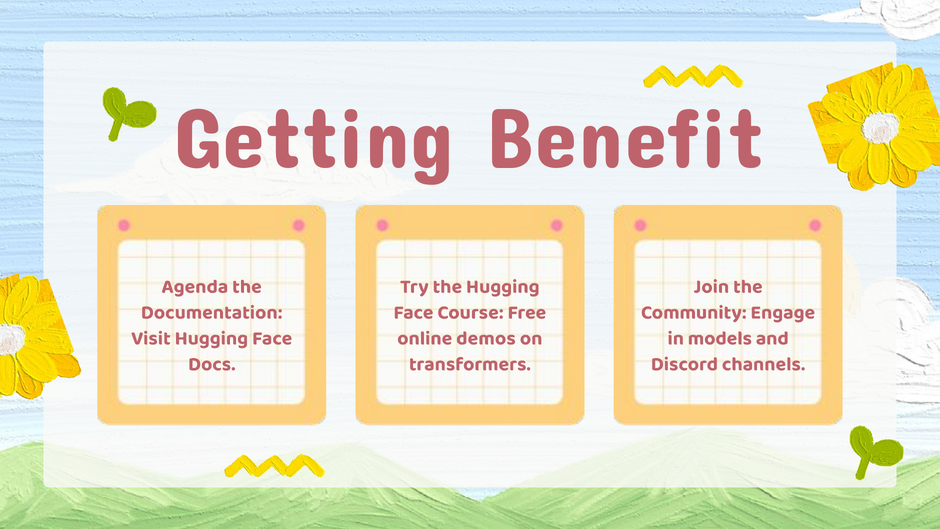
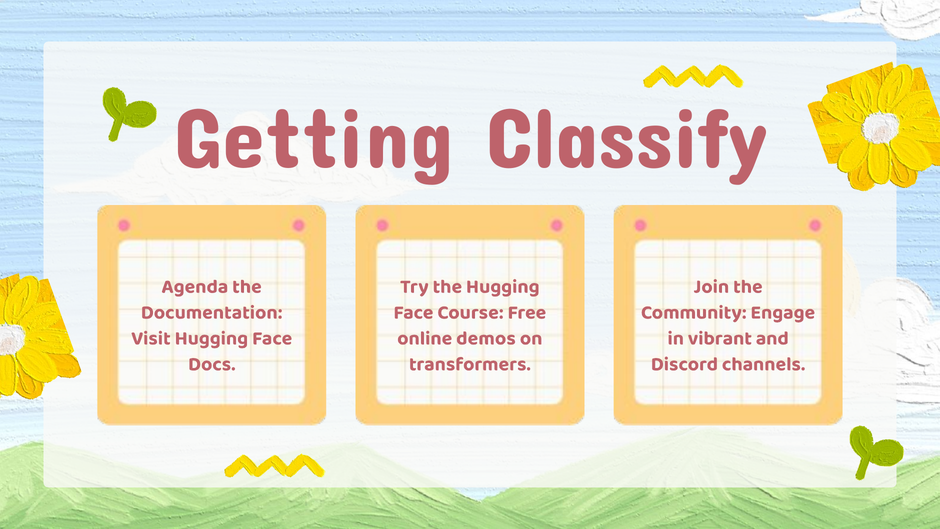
Benefit: Benefit -> Classify
models: models -> vibrant
